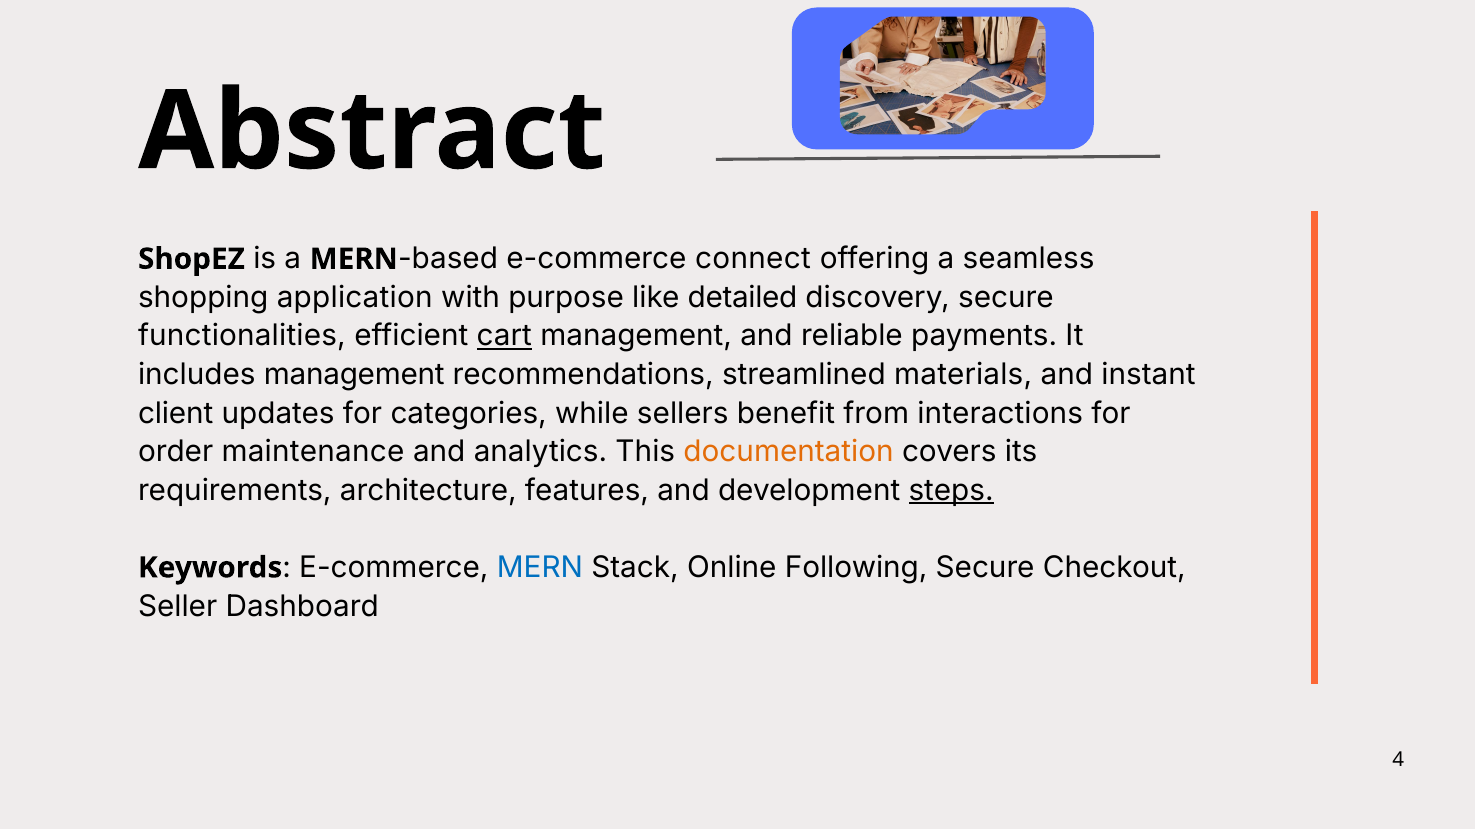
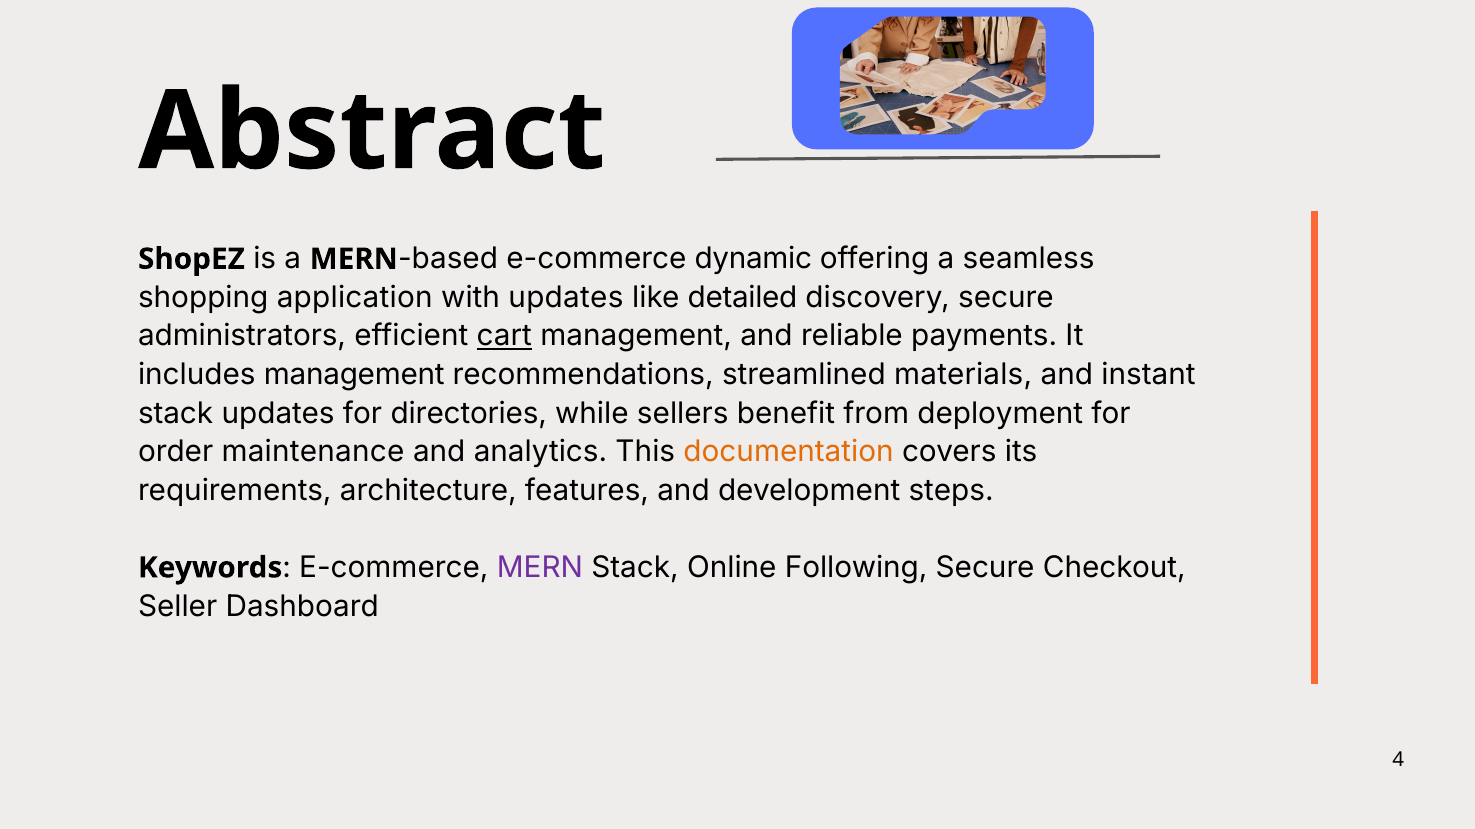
connect: connect -> dynamic
with purpose: purpose -> updates
functionalities: functionalities -> administrators
client at (176, 414): client -> stack
categories: categories -> directories
interactions: interactions -> deployment
steps underline: present -> none
MERN at (540, 568) colour: blue -> purple
